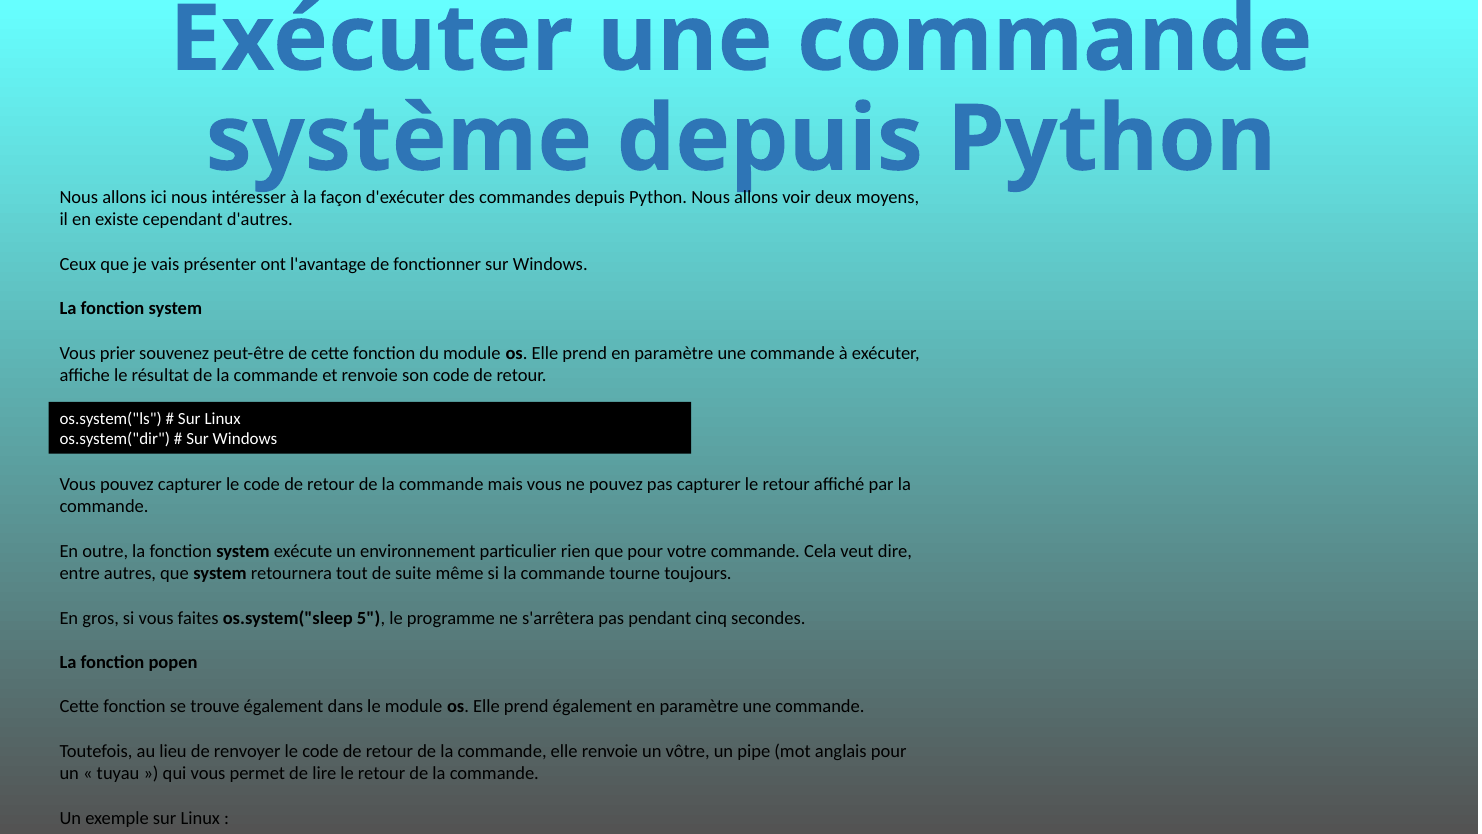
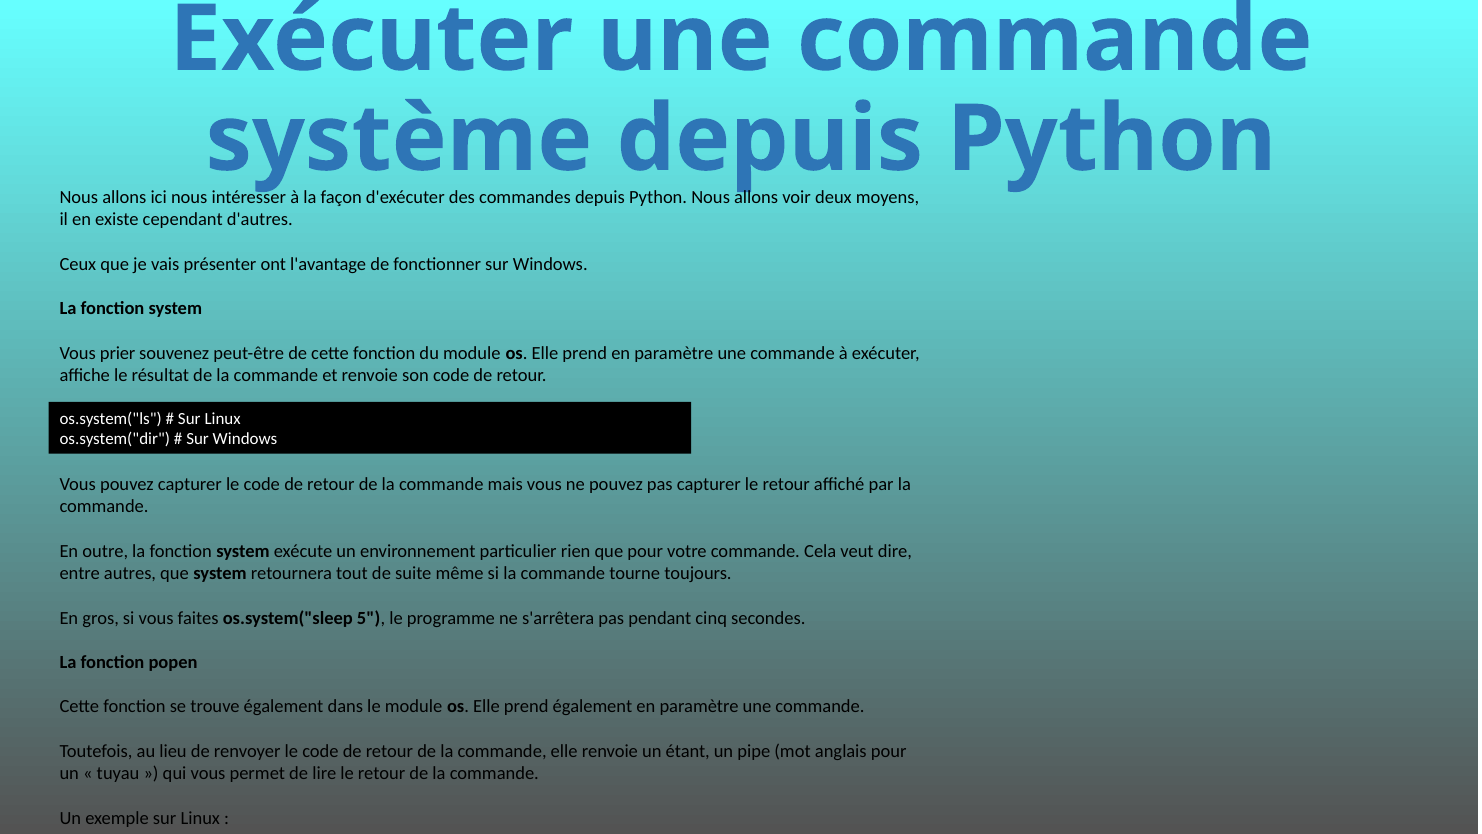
vôtre: vôtre -> étant
